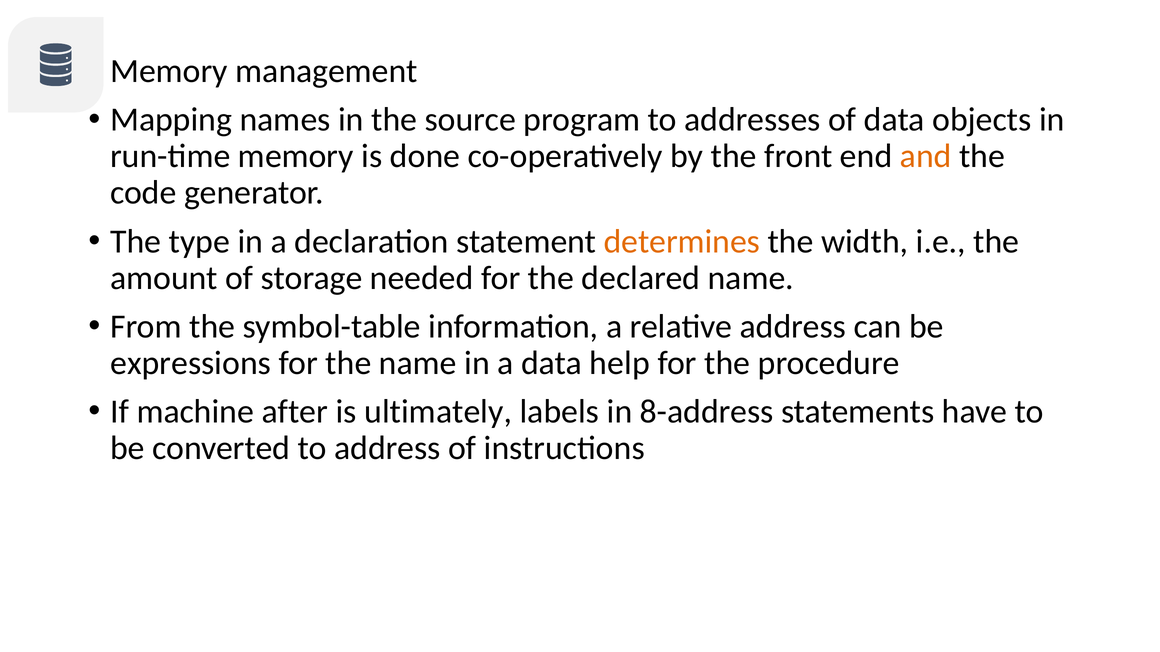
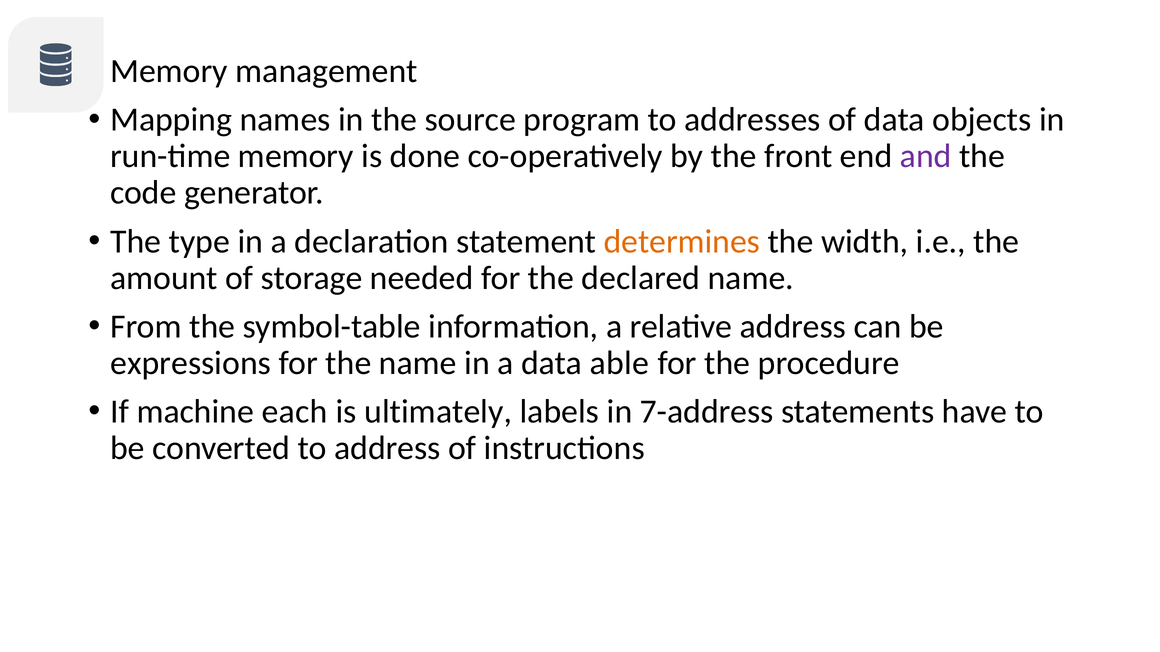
and colour: orange -> purple
help: help -> able
after: after -> each
8-address: 8-address -> 7-address
